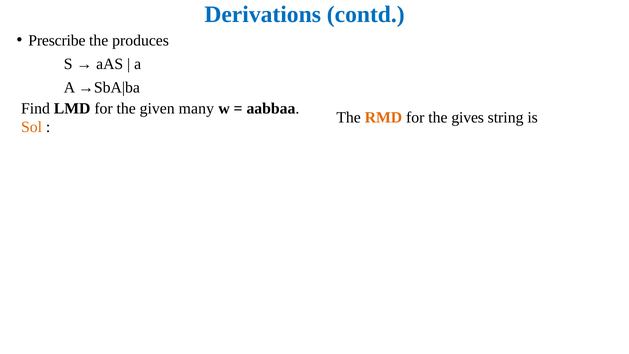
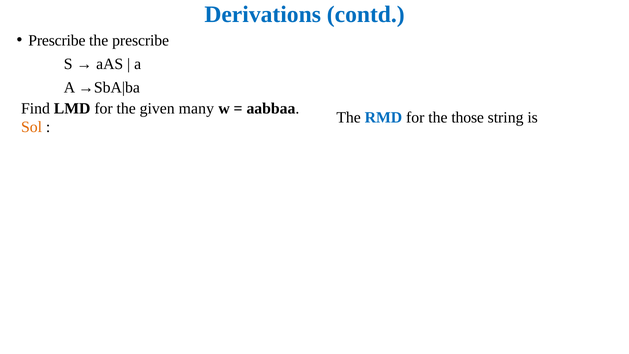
the produces: produces -> prescribe
RMD colour: orange -> blue
gives: gives -> those
